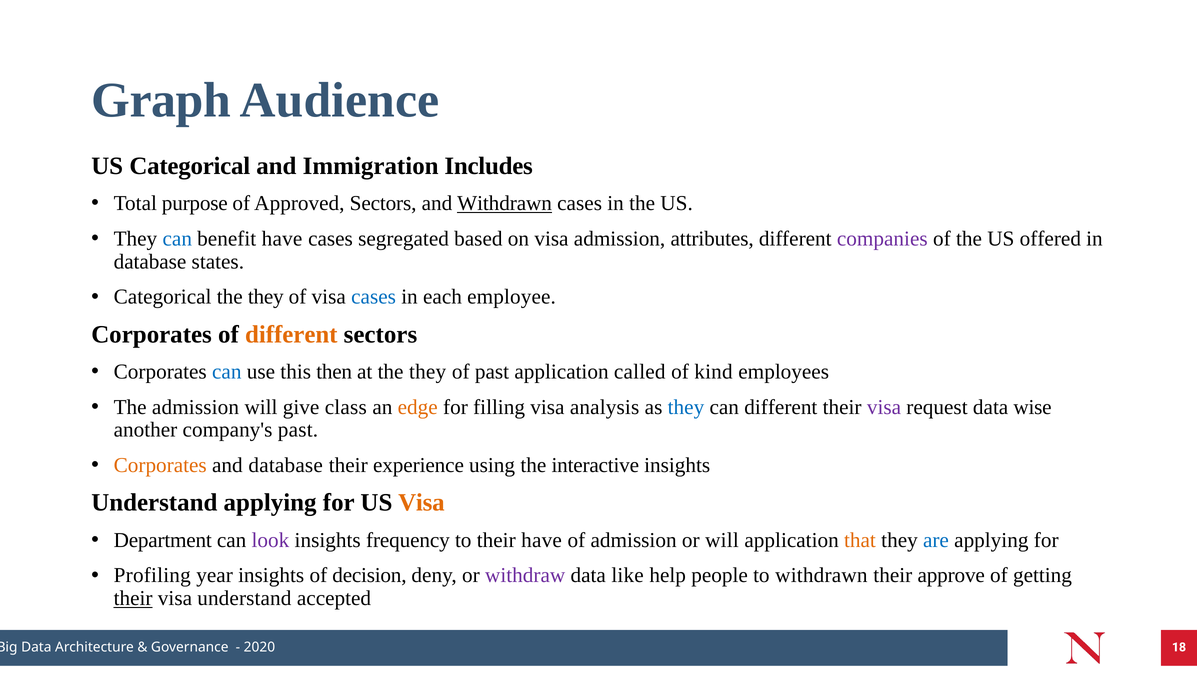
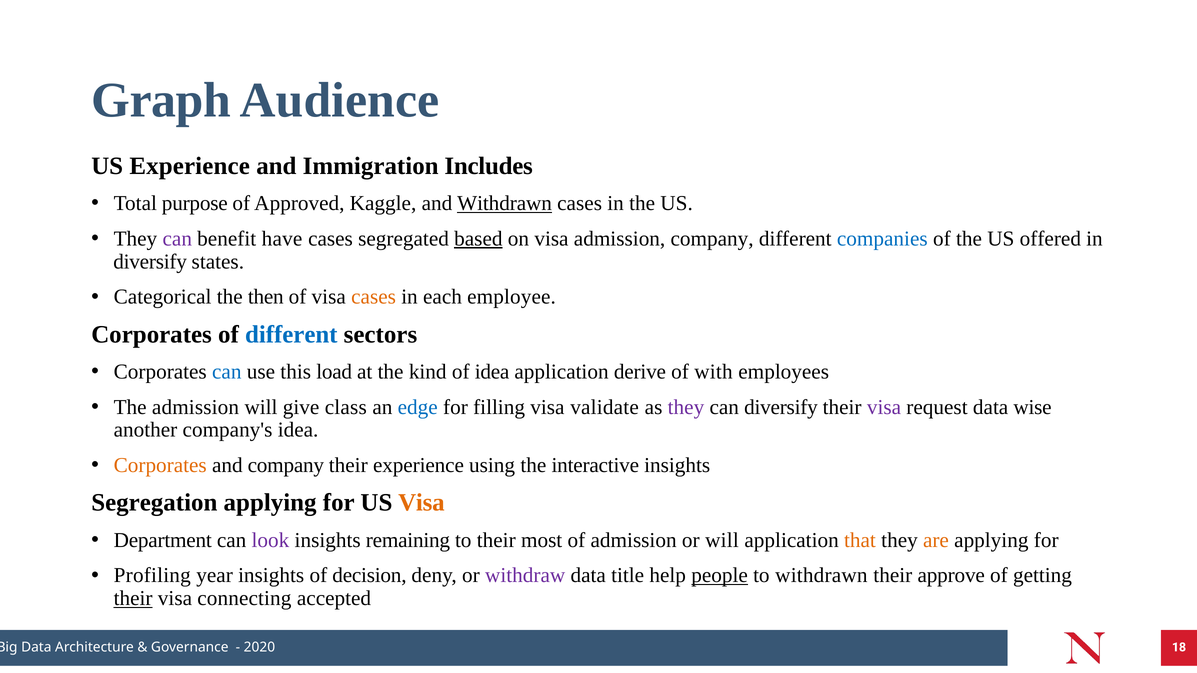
US Categorical: Categorical -> Experience
Approved Sectors: Sectors -> Kaggle
can at (177, 239) colour: blue -> purple
based underline: none -> present
admission attributes: attributes -> company
companies colour: purple -> blue
database at (150, 262): database -> diversify
they at (266, 297): they -> then
cases at (374, 297) colour: blue -> orange
different at (291, 334) colour: orange -> blue
then: then -> load
at the they: they -> kind
of past: past -> idea
called: called -> derive
kind: kind -> with
edge colour: orange -> blue
analysis: analysis -> validate
they at (686, 407) colour: blue -> purple
can different: different -> diversify
company's past: past -> idea
and database: database -> company
Understand at (154, 503): Understand -> Segregation
frequency: frequency -> remaining
their have: have -> most
are colour: blue -> orange
like: like -> title
people underline: none -> present
visa understand: understand -> connecting
